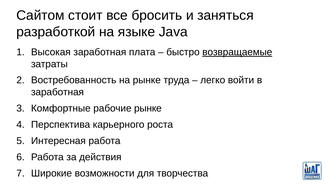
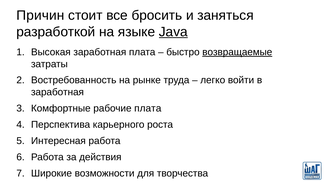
Сайтом: Сайтом -> Причин
Java underline: none -> present
рабочие рынке: рынке -> плата
